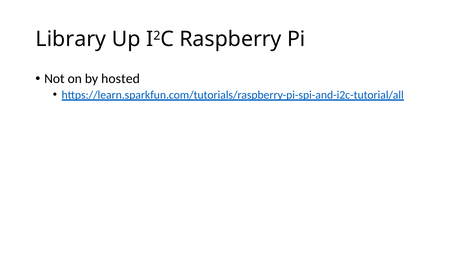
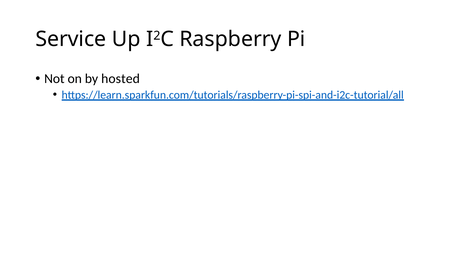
Library: Library -> Service
